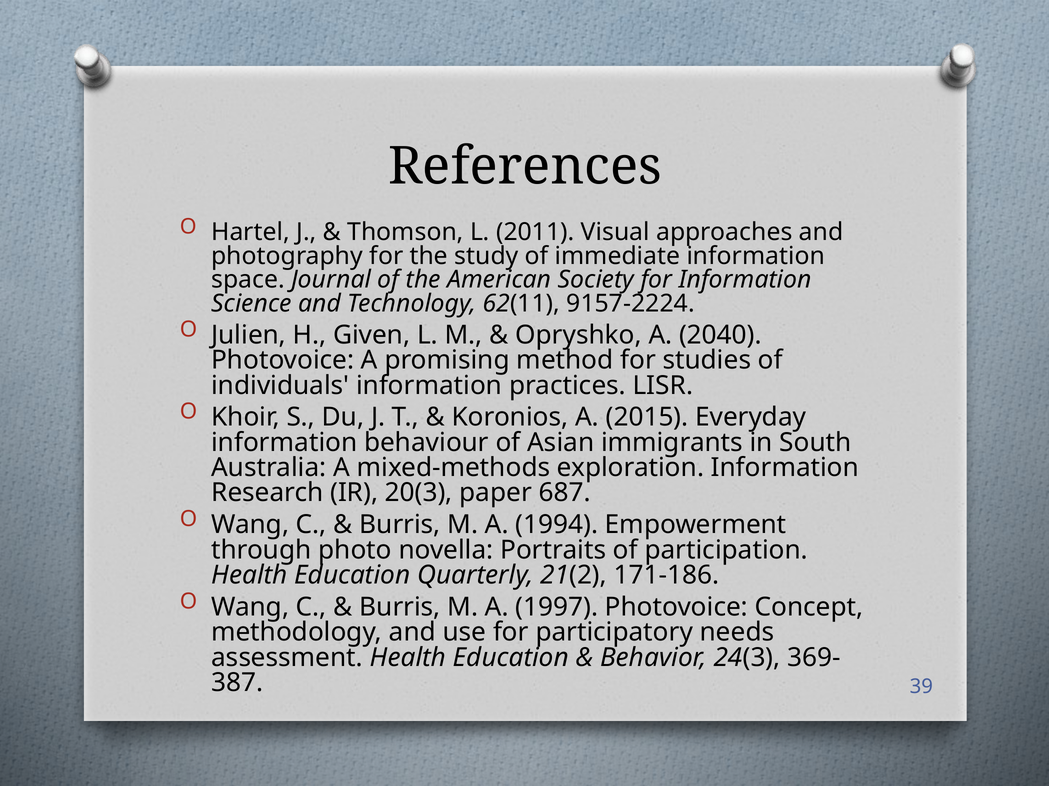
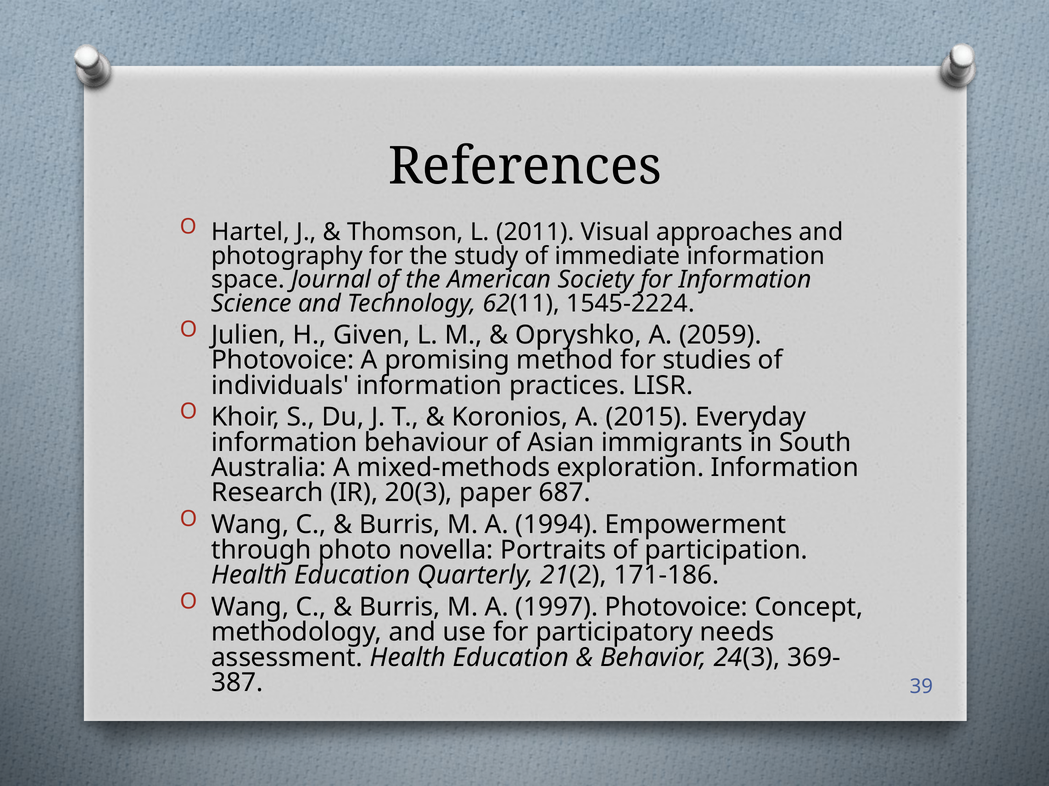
9157-2224: 9157-2224 -> 1545-2224
2040: 2040 -> 2059
